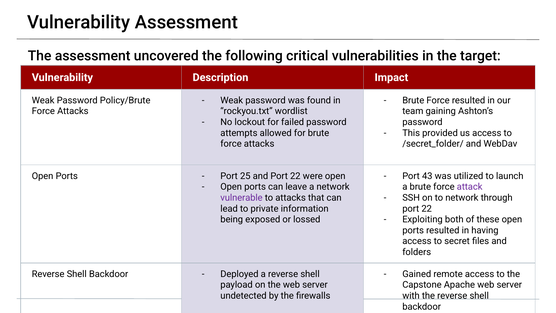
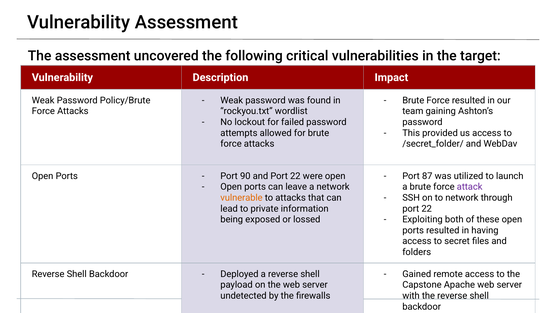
25: 25 -> 90
43: 43 -> 87
vulnerable colour: purple -> orange
